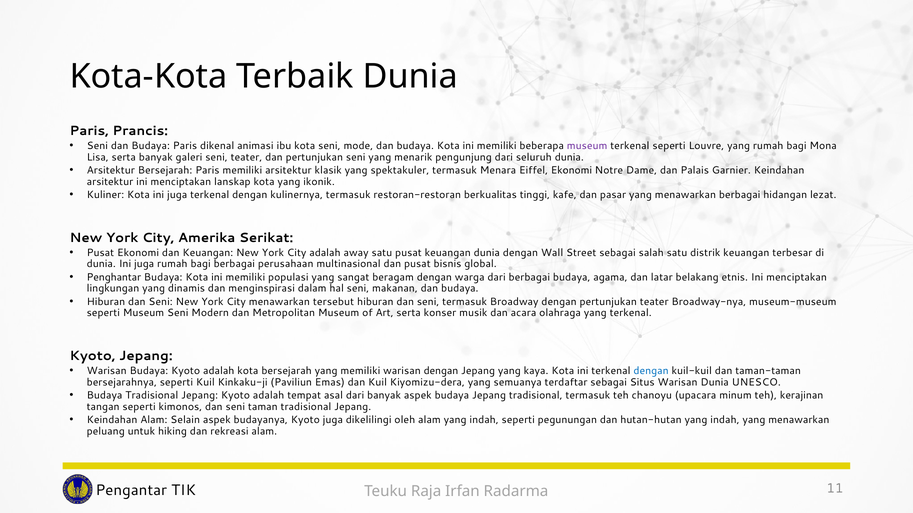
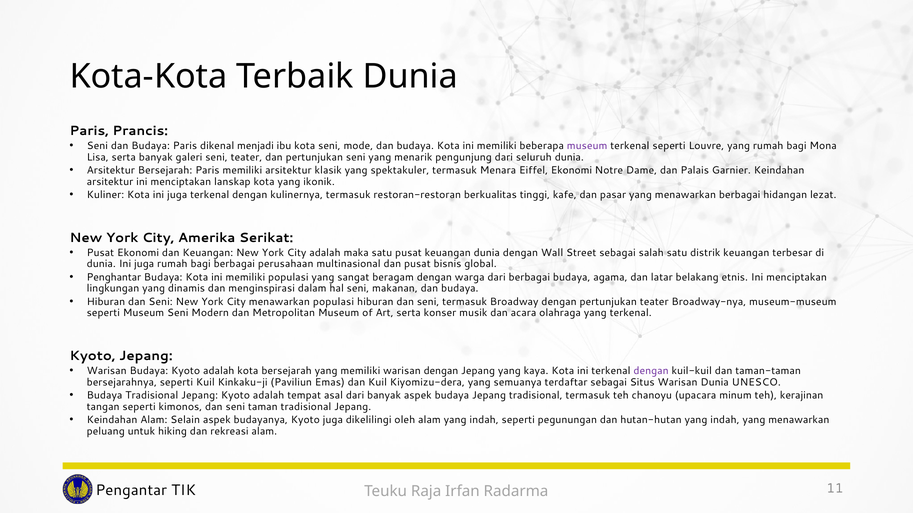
animasi: animasi -> menjadi
away: away -> maka
menawarkan tersebut: tersebut -> populasi
dengan at (651, 371) colour: blue -> purple
